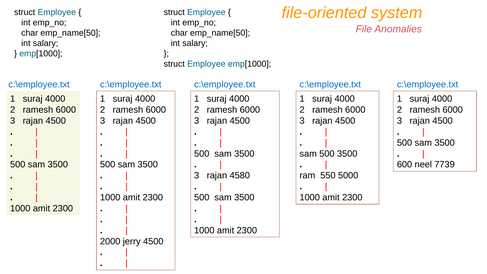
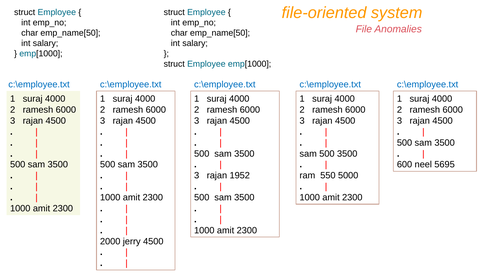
7739: 7739 -> 5695
4580: 4580 -> 1952
